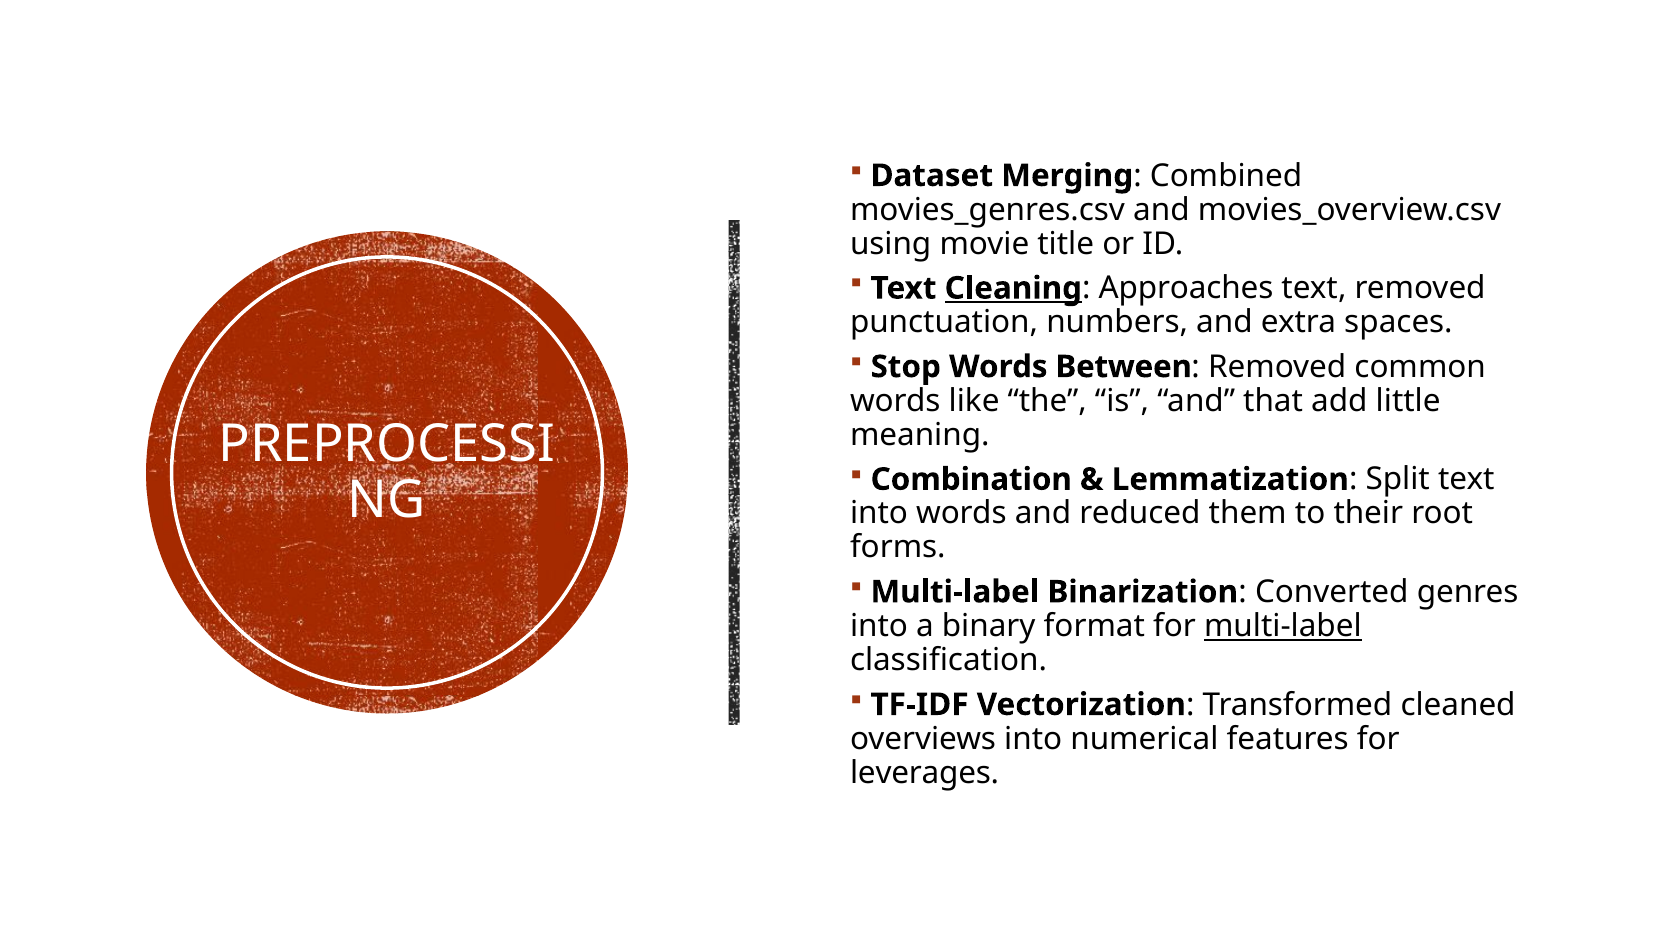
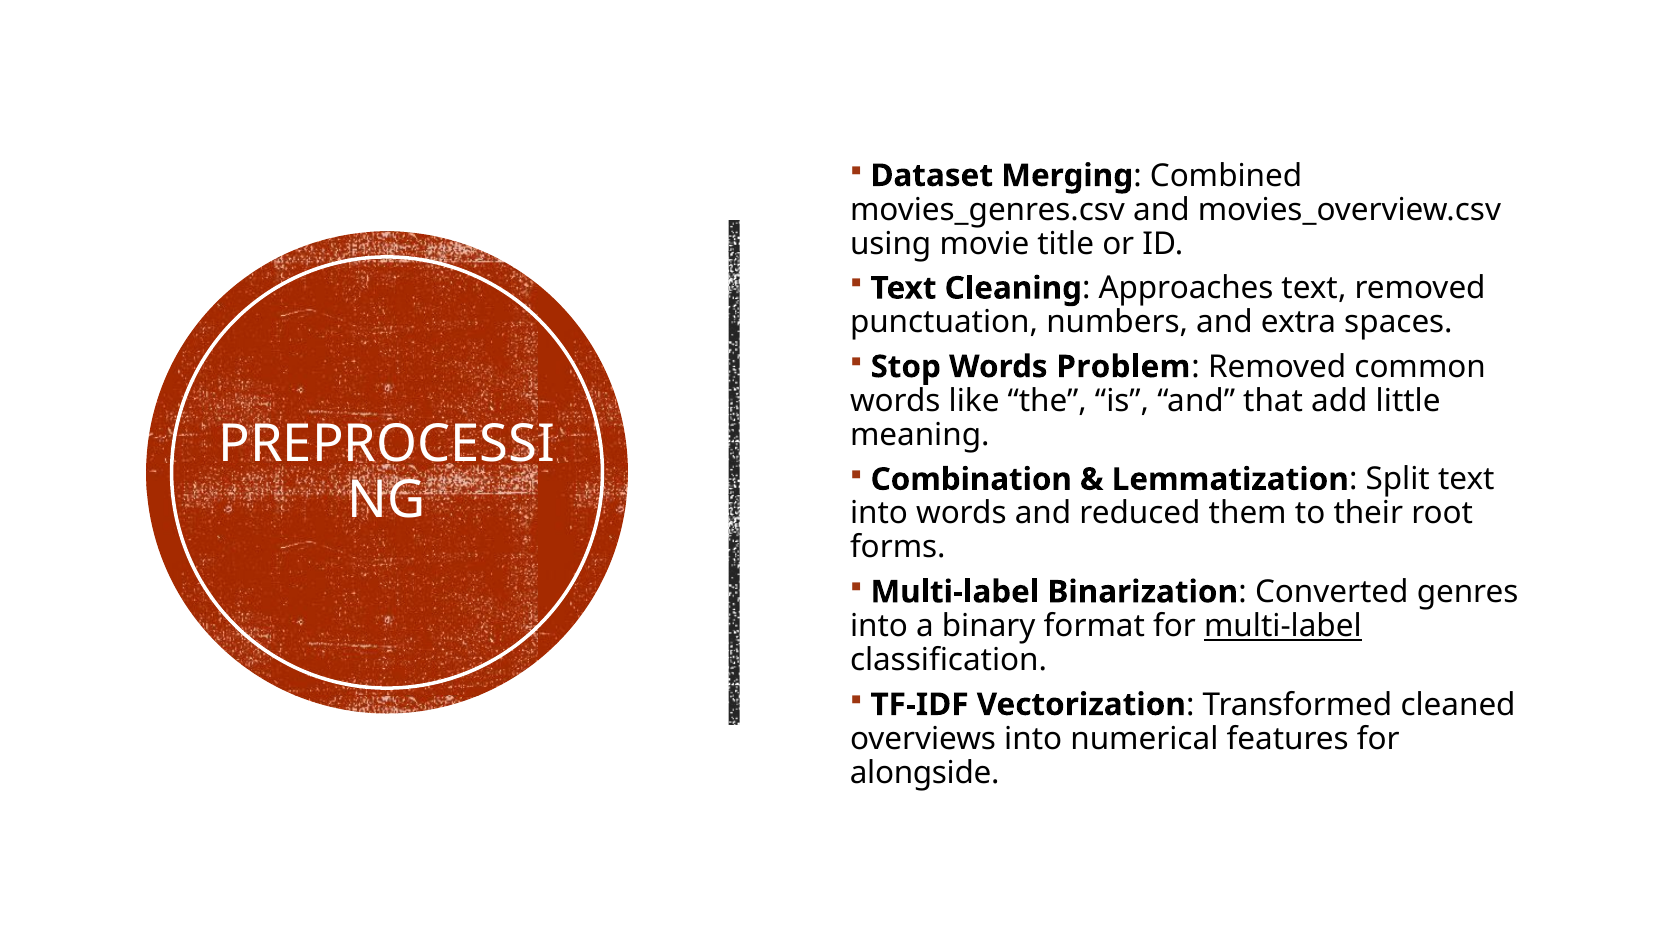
Cleaning underline: present -> none
Between: Between -> Problem
leverages: leverages -> alongside
